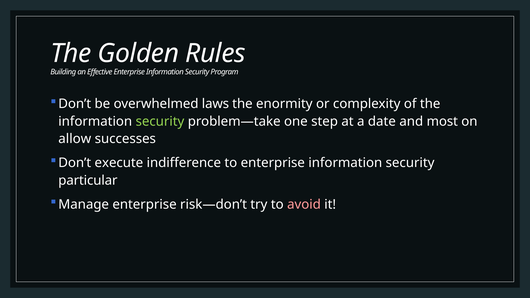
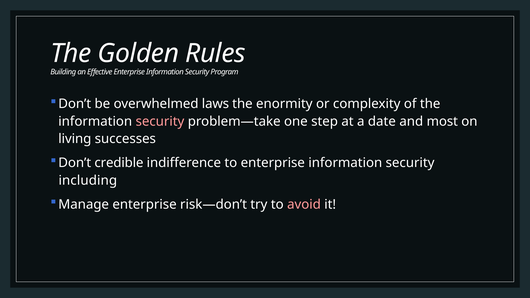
security at (160, 121) colour: light green -> pink
allow: allow -> living
execute: execute -> credible
particular: particular -> including
